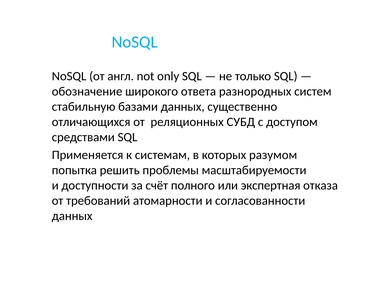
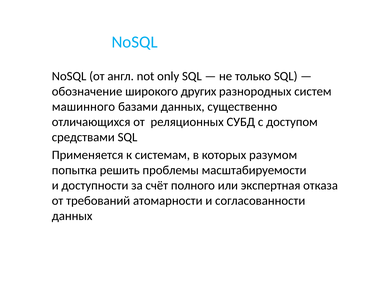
ответа: ответа -> других
стабильную: стабильную -> машинного
